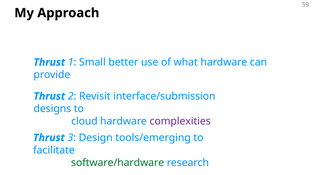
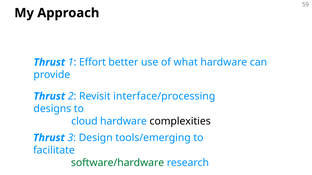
Small: Small -> Effort
interface/submission: interface/submission -> interface/processing
complexities colour: purple -> black
